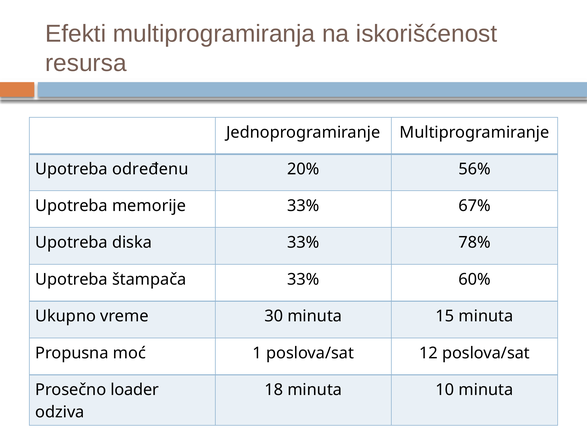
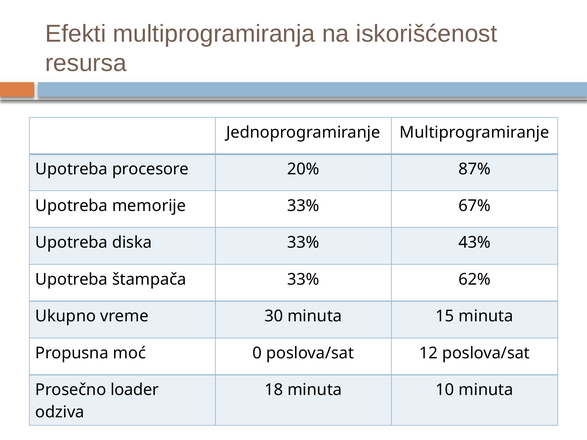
određenu: određenu -> procesore
56%: 56% -> 87%
78%: 78% -> 43%
60%: 60% -> 62%
1: 1 -> 0
